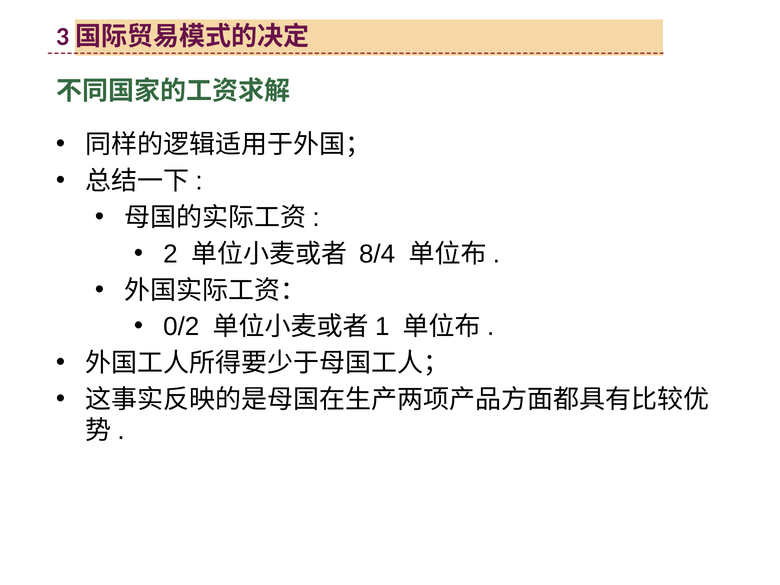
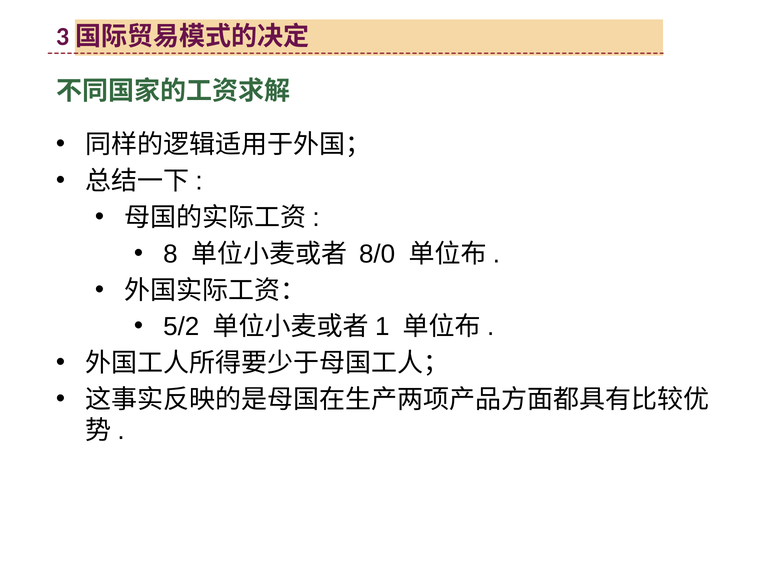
2: 2 -> 8
8/4: 8/4 -> 8/0
0/2: 0/2 -> 5/2
